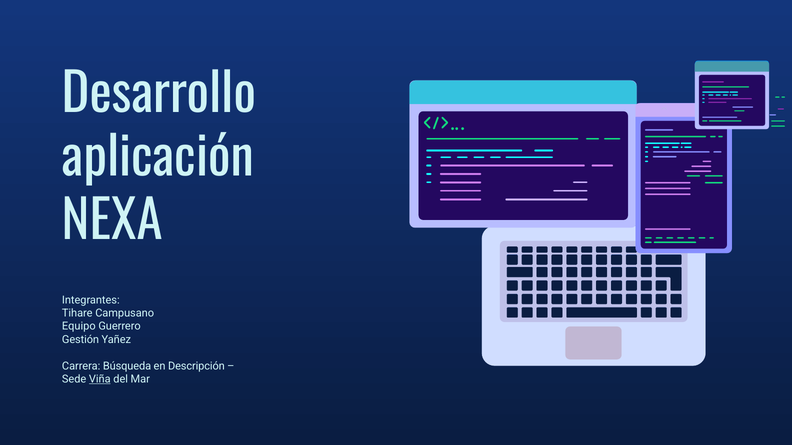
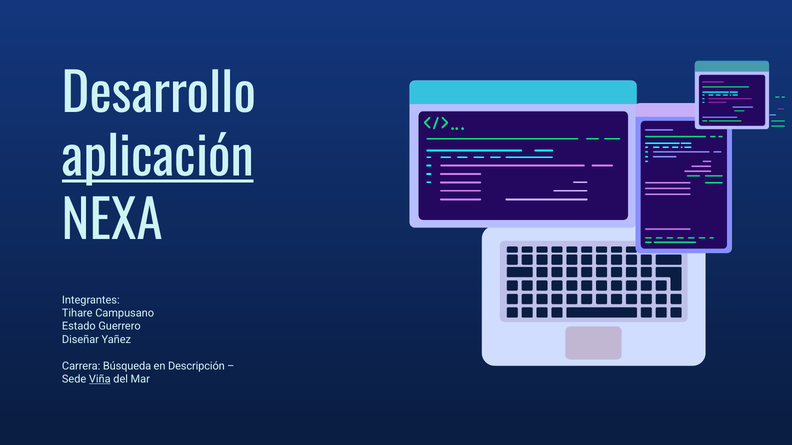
aplicación underline: none -> present
Equipo: Equipo -> Estado
Gestión: Gestión -> Diseñar
